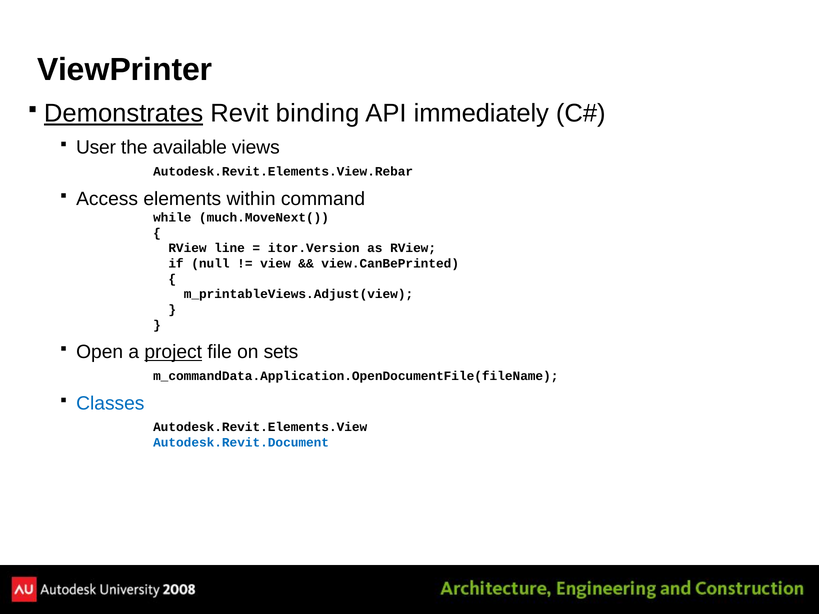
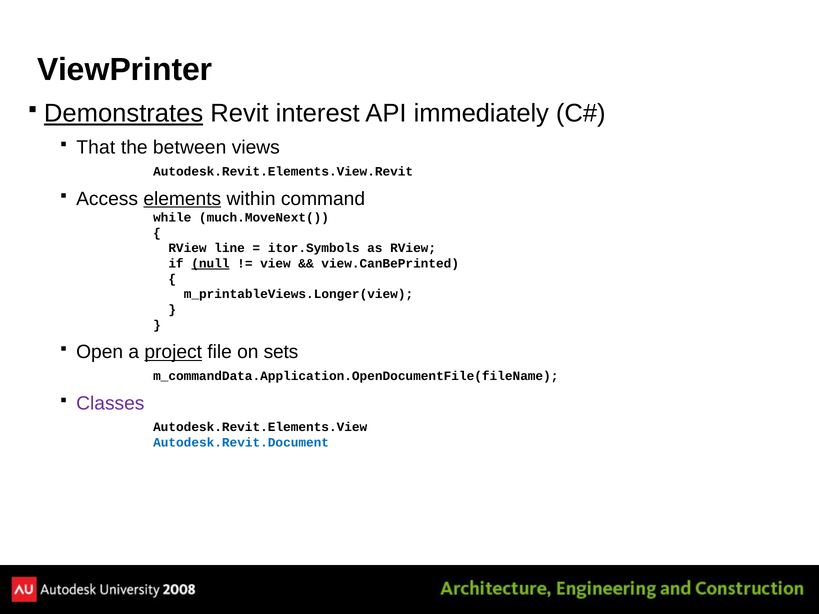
binding: binding -> interest
User: User -> That
available: available -> between
Autodesk.Revit.Elements.View.Rebar: Autodesk.Revit.Elements.View.Rebar -> Autodesk.Revit.Elements.View.Revit
elements underline: none -> present
itor.Version: itor.Version -> itor.Symbols
null underline: none -> present
m_printableViews.Adjust(view: m_printableViews.Adjust(view -> m_printableViews.Longer(view
Classes colour: blue -> purple
